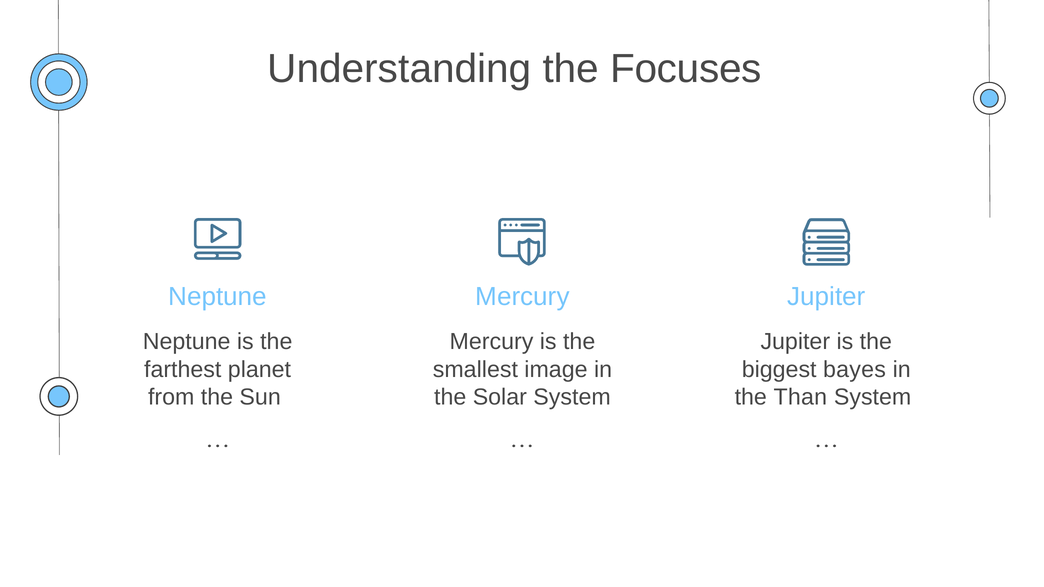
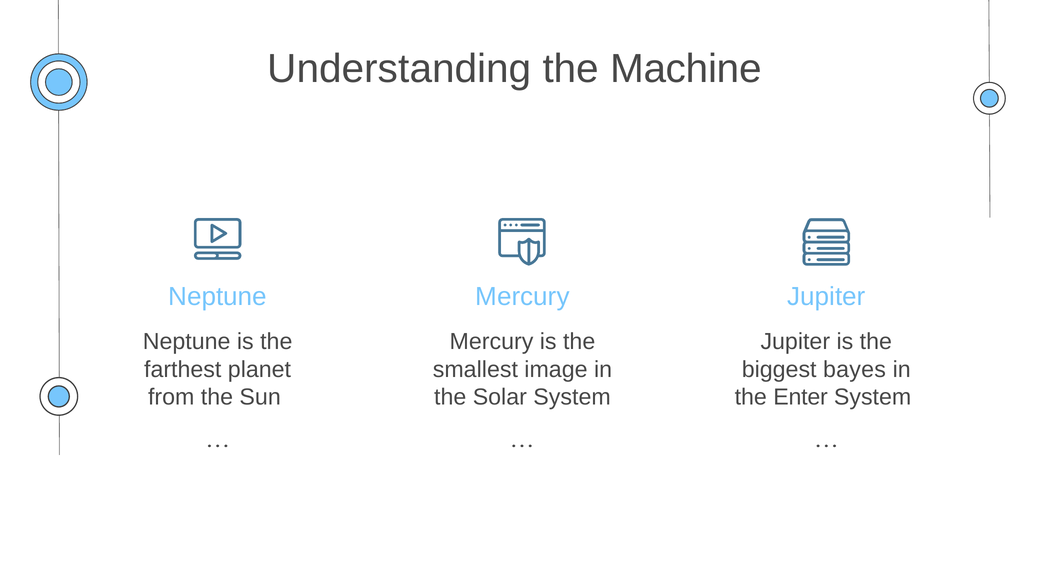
Focuses: Focuses -> Machine
Than: Than -> Enter
